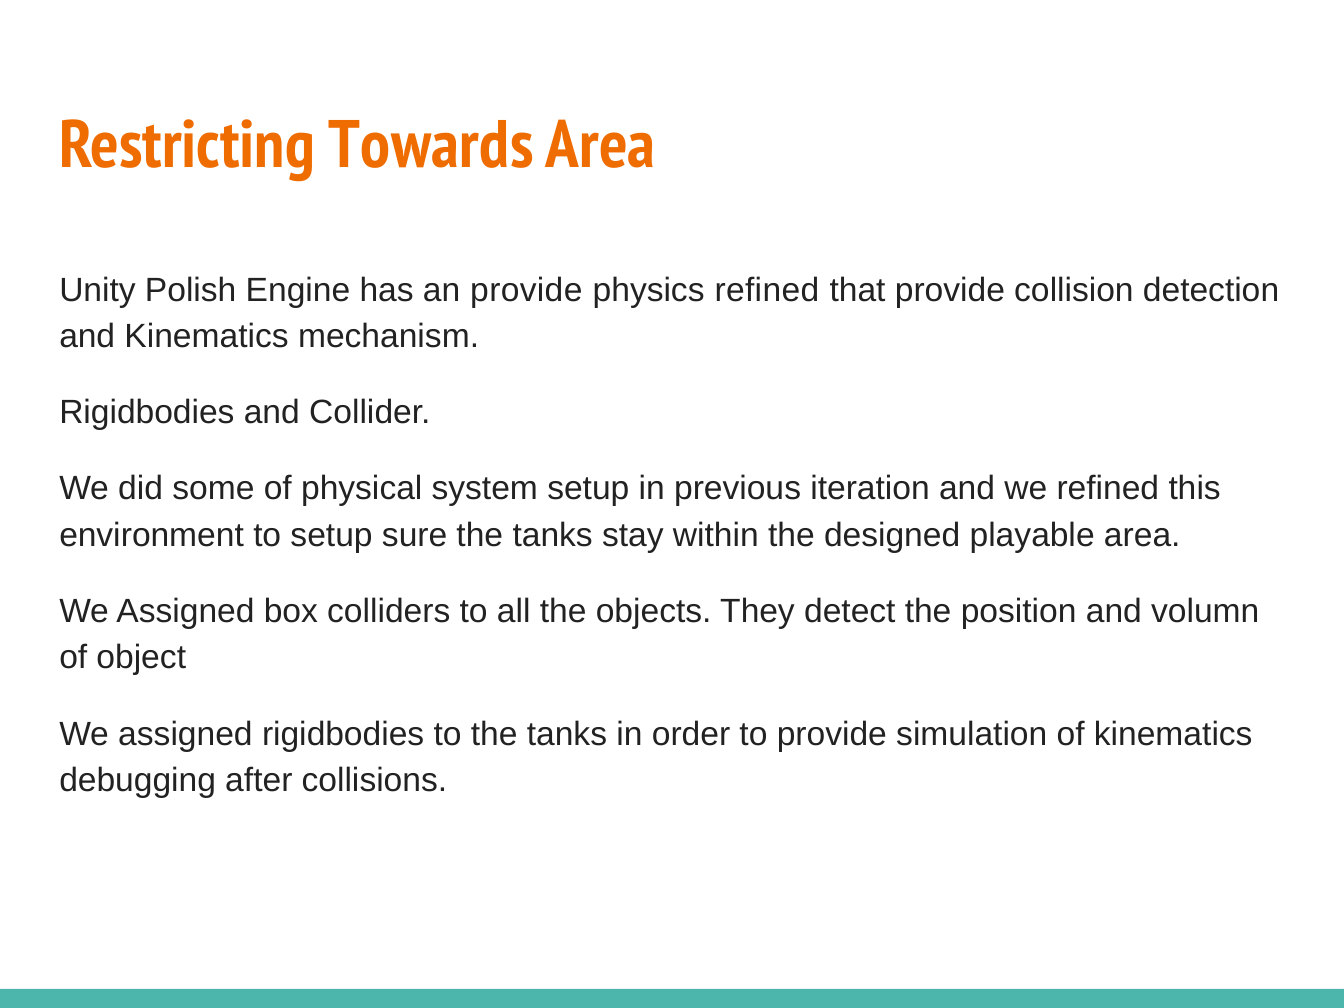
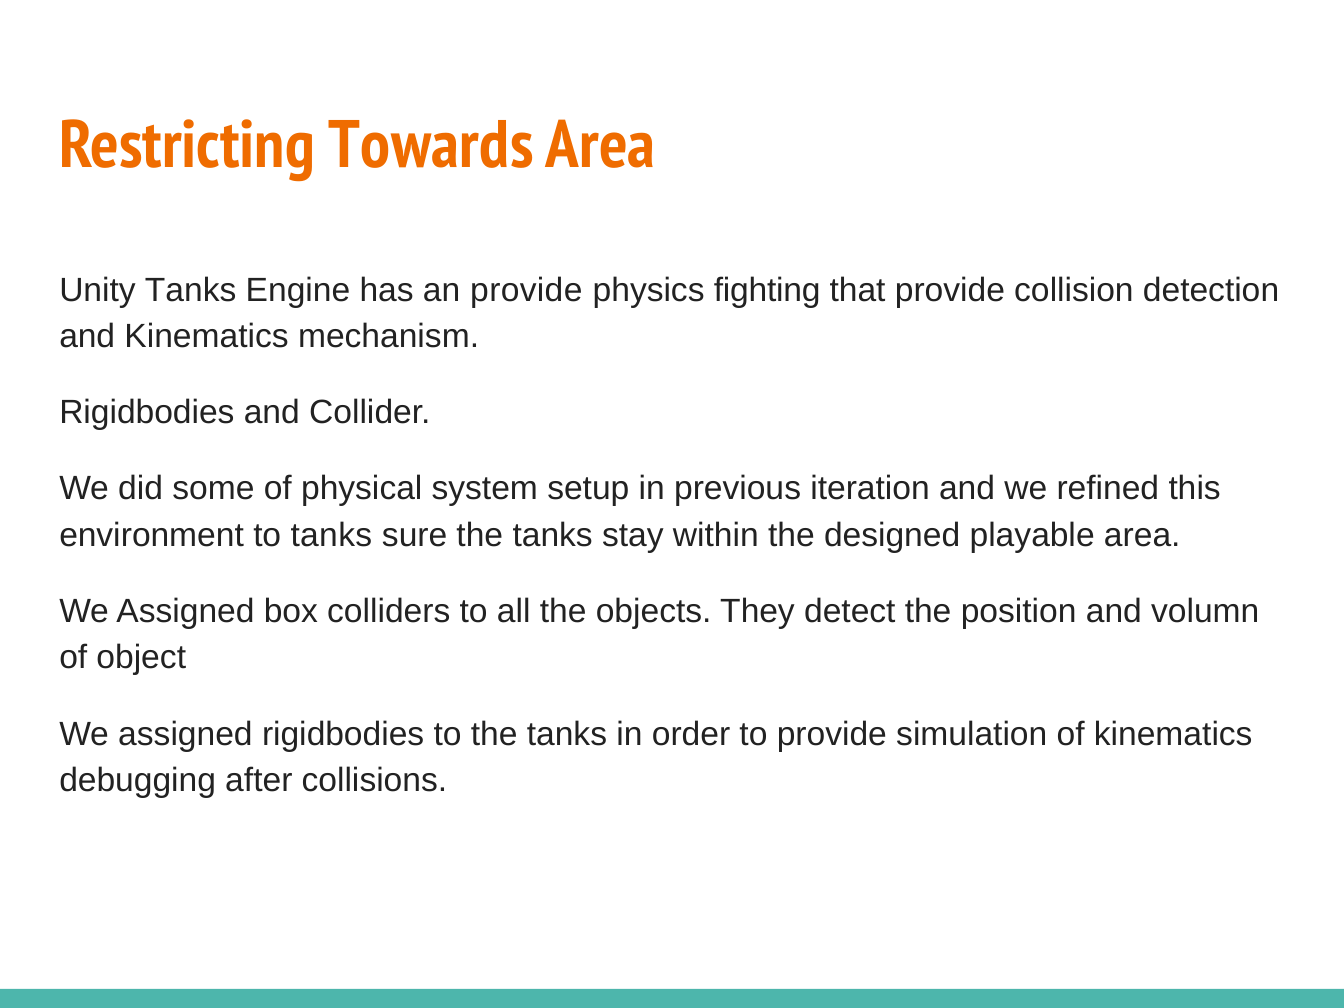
Unity Polish: Polish -> Tanks
physics refined: refined -> fighting
to setup: setup -> tanks
